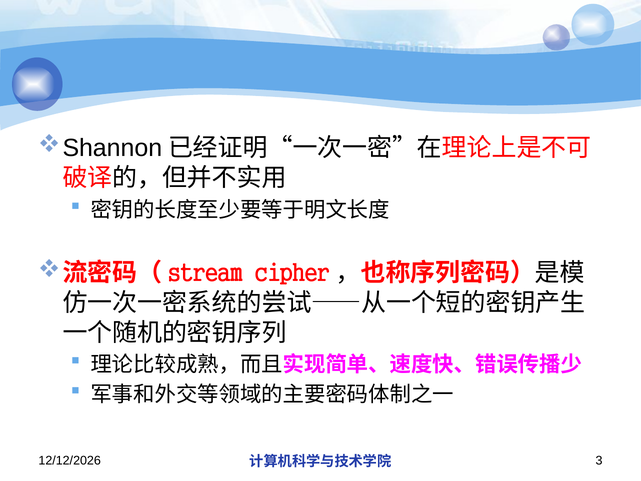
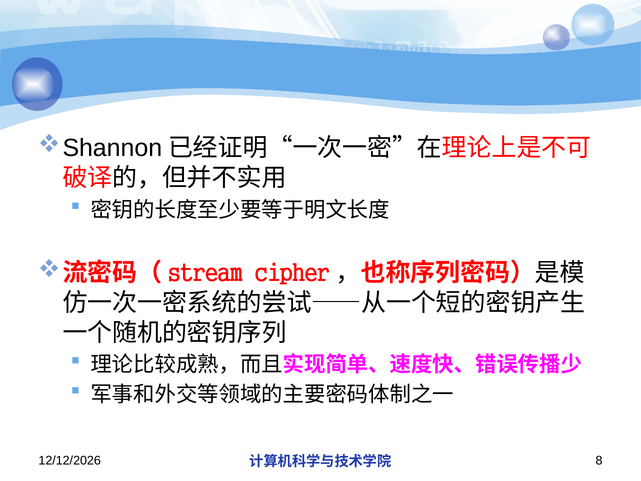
3: 3 -> 8
